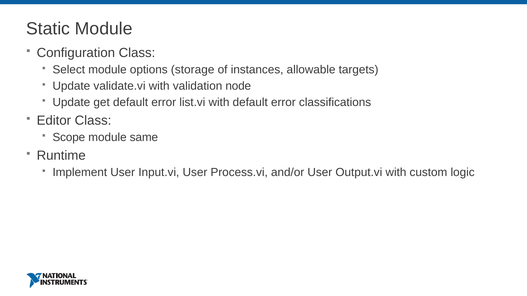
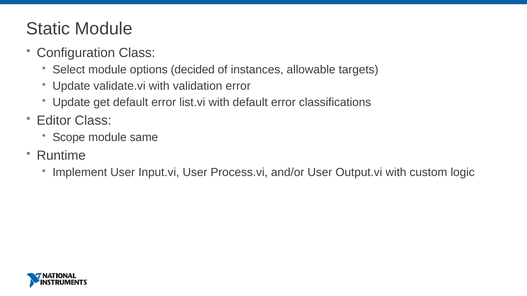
storage: storage -> decided
validation node: node -> error
